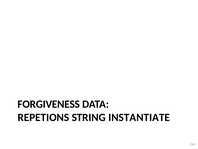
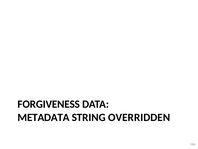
REPETIONS: REPETIONS -> METADATA
INSTANTIATE: INSTANTIATE -> OVERRIDDEN
